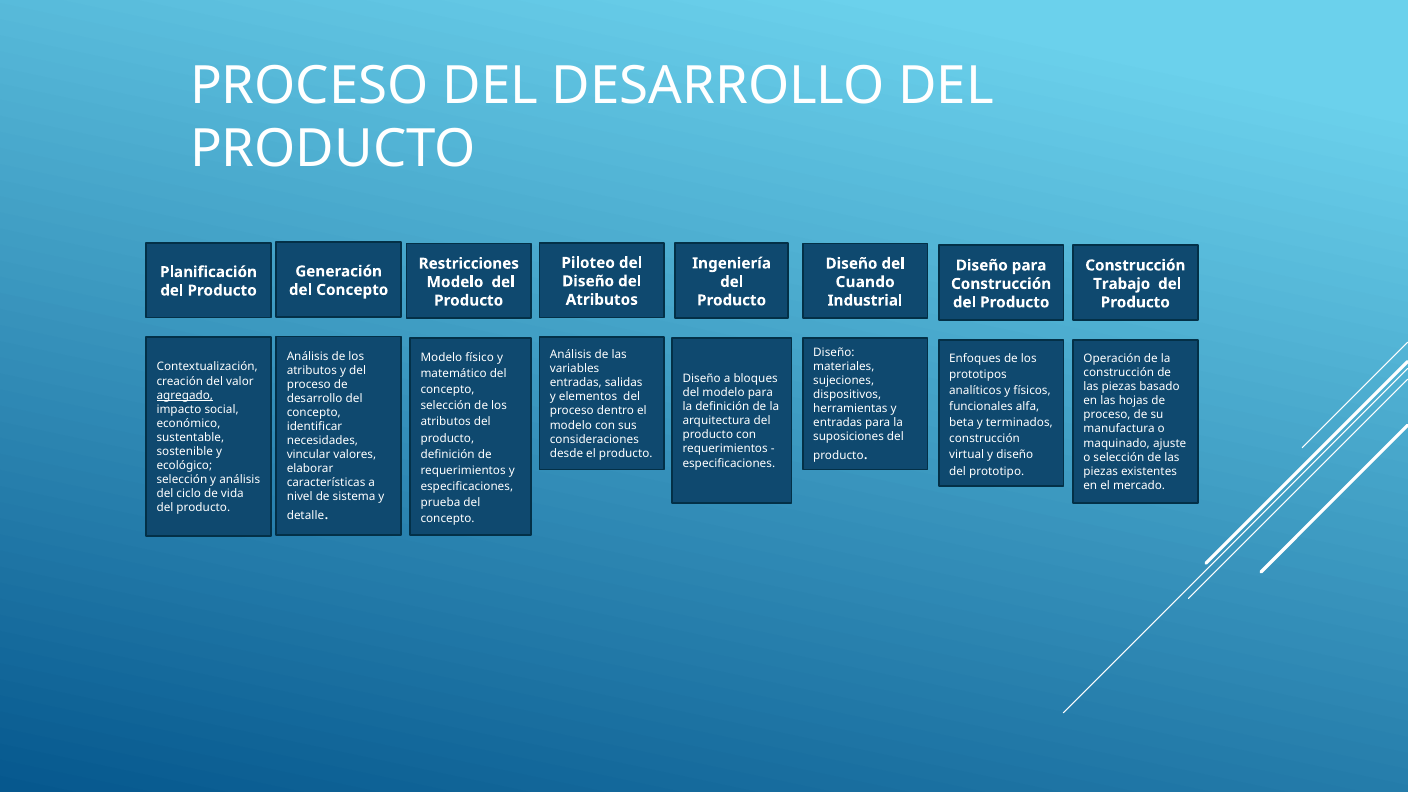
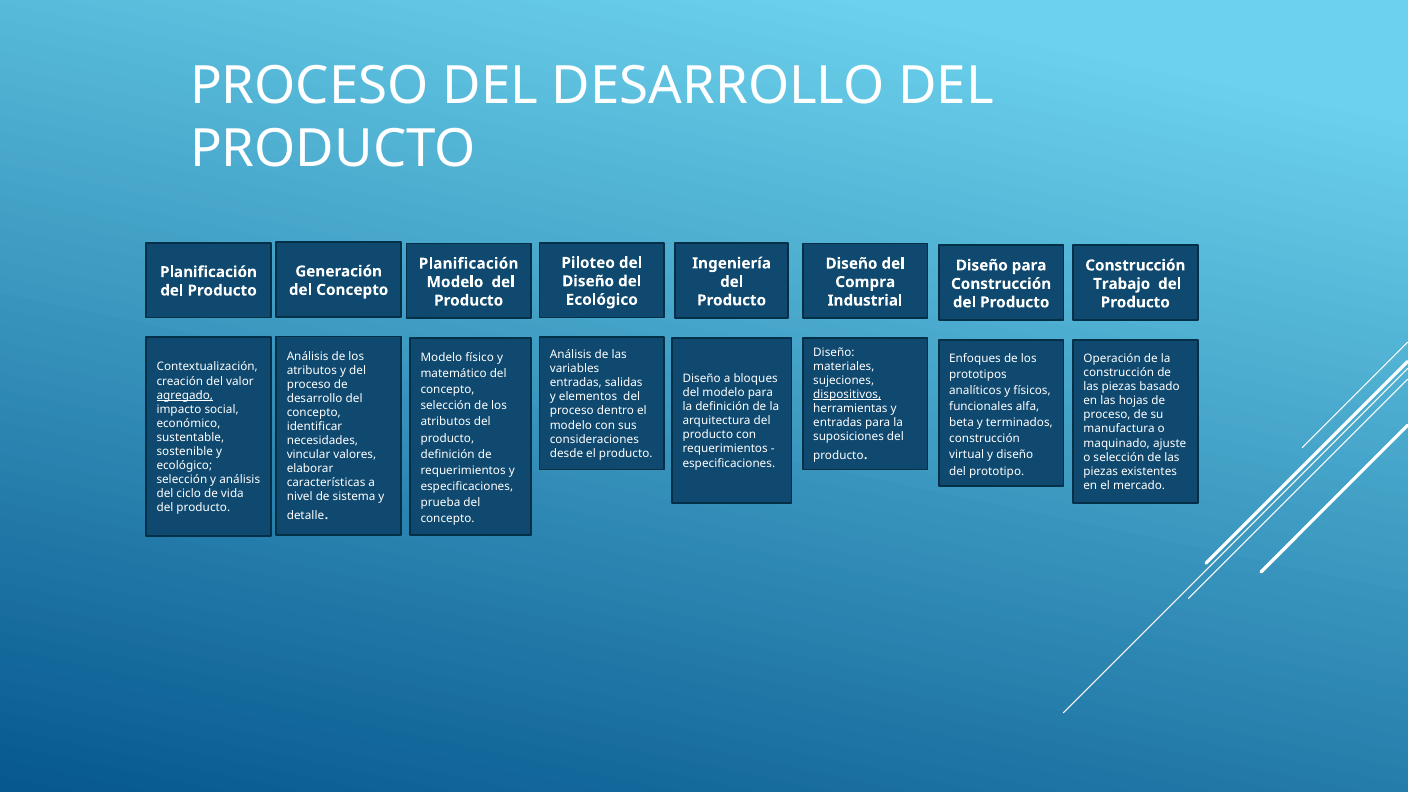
Restricciones at (469, 264): Restricciones -> Planificación
Cuando: Cuando -> Compra
Atributos at (602, 300): Atributos -> Ecológico
dispositivos underline: none -> present
